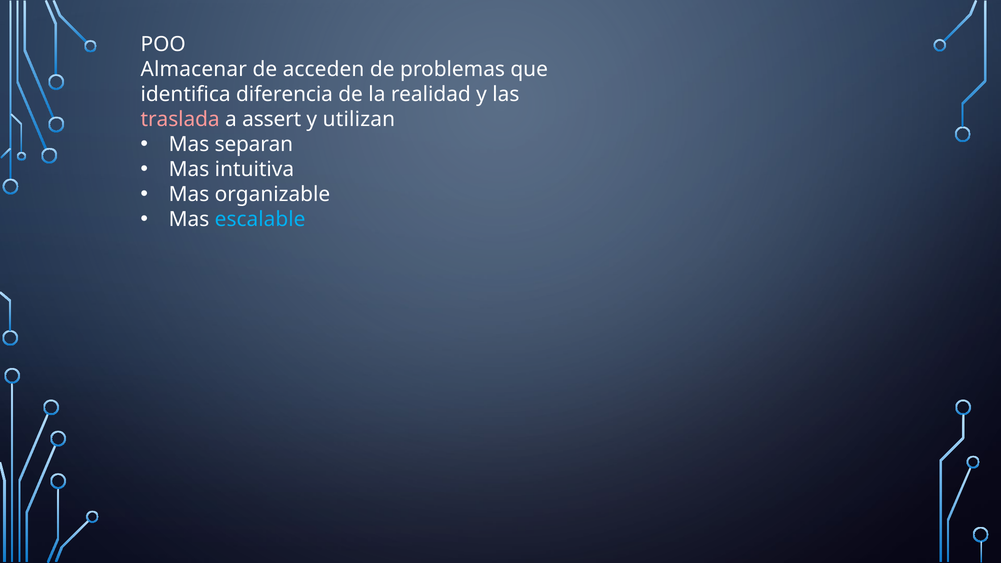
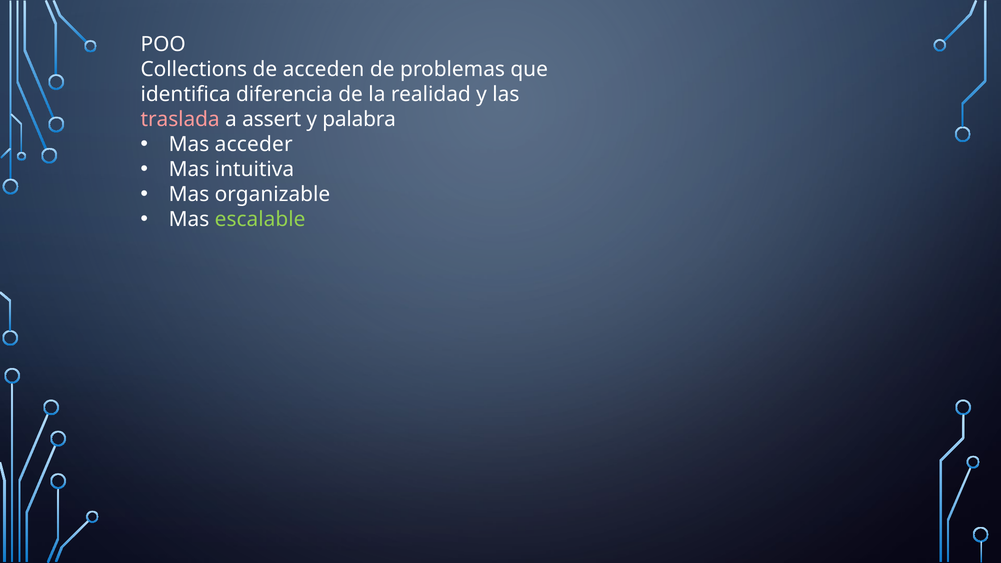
Almacenar: Almacenar -> Collections
utilizan: utilizan -> palabra
separan: separan -> acceder
escalable colour: light blue -> light green
